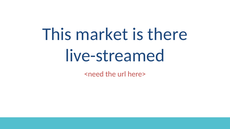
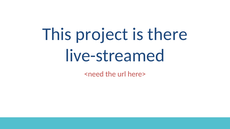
market: market -> project
